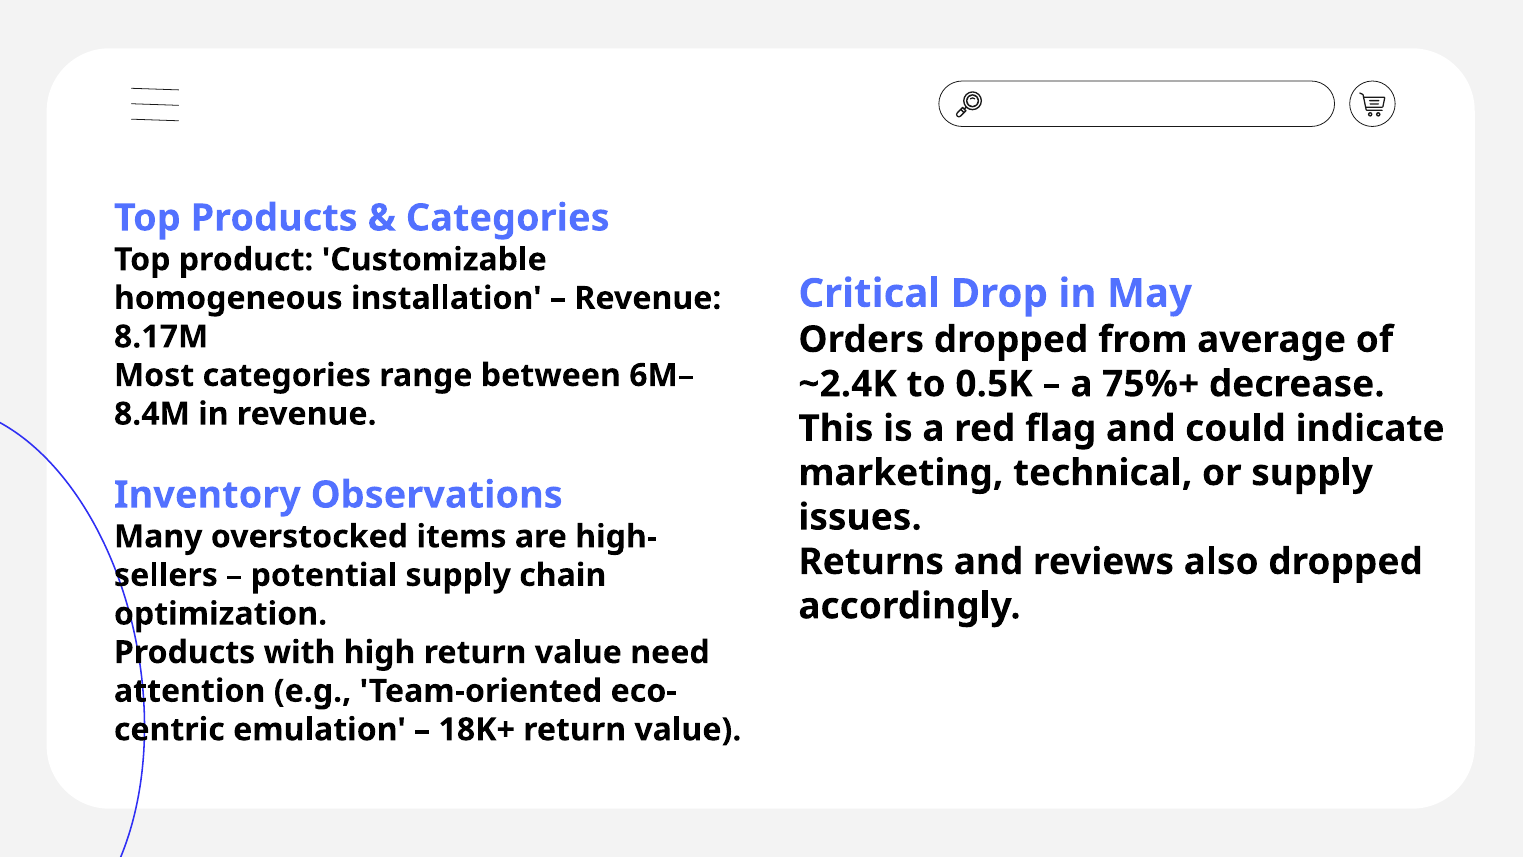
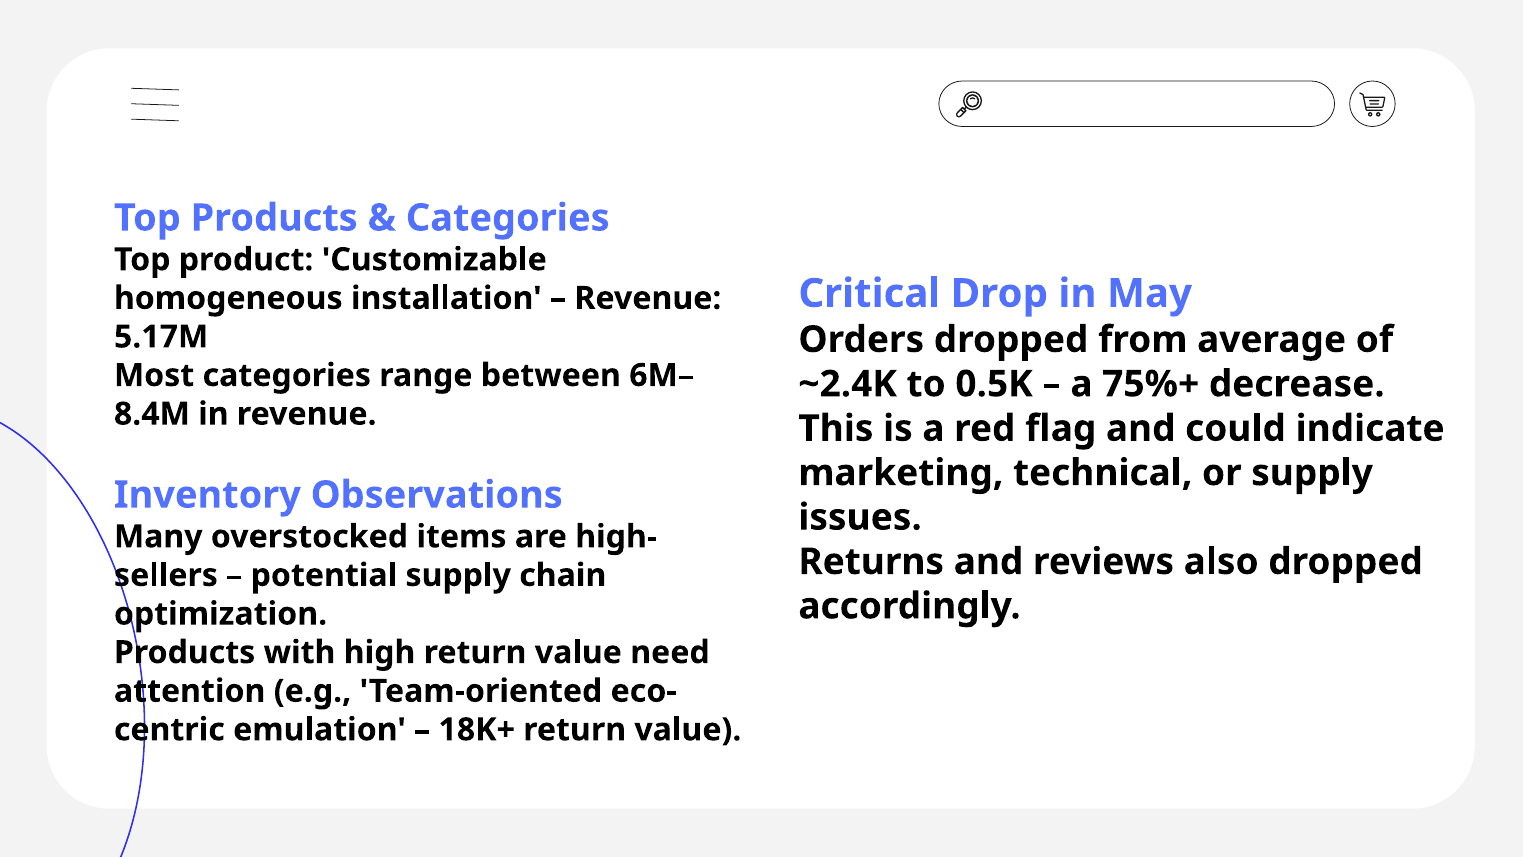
8.17M: 8.17M -> 5.17M
